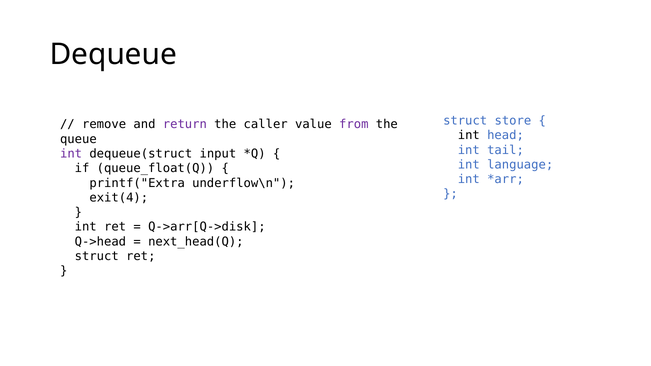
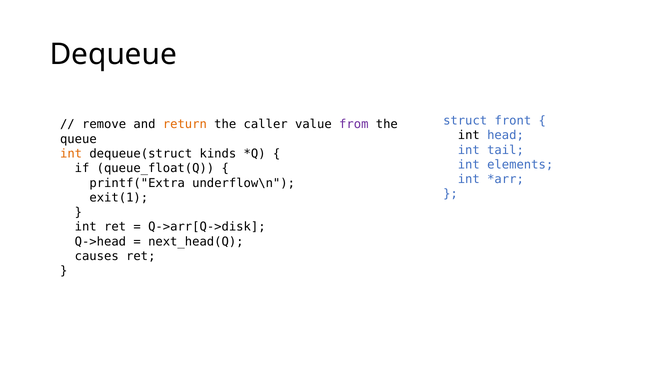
store: store -> front
return colour: purple -> orange
int at (71, 154) colour: purple -> orange
input: input -> kinds
language: language -> elements
exit(4: exit(4 -> exit(1
struct at (97, 256): struct -> causes
